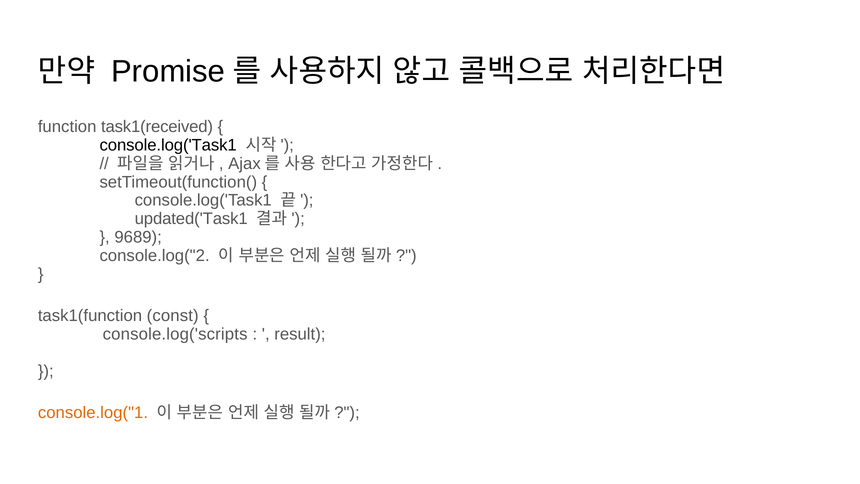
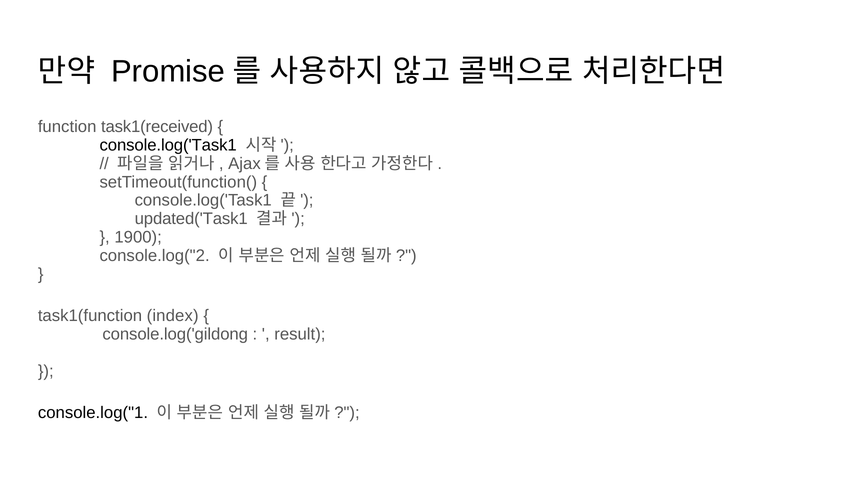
9689: 9689 -> 1900
const: const -> index
console.log('scripts: console.log('scripts -> console.log('gildong
console.log("1 colour: orange -> black
